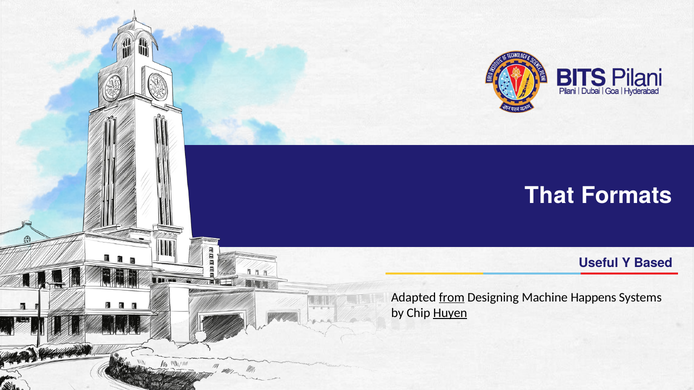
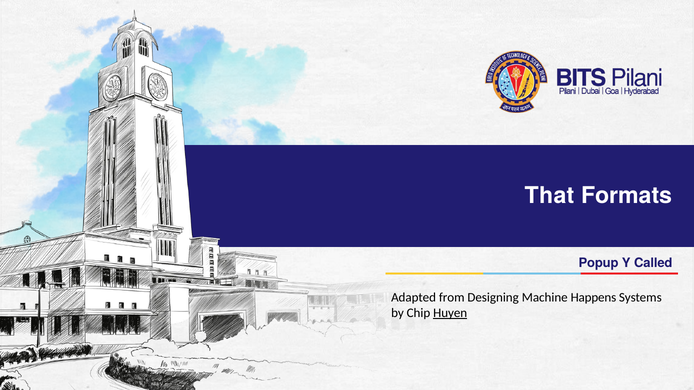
Useful: Useful -> Popup
Based: Based -> Called
from underline: present -> none
